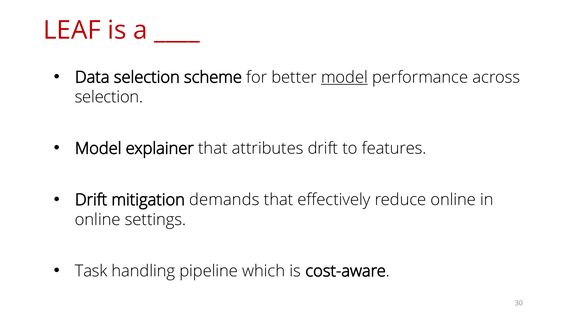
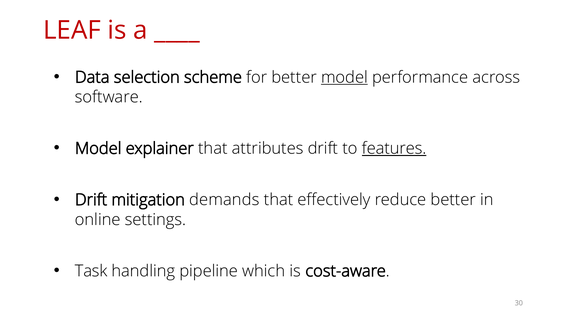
selection at (109, 97): selection -> software
features underline: none -> present
reduce online: online -> better
